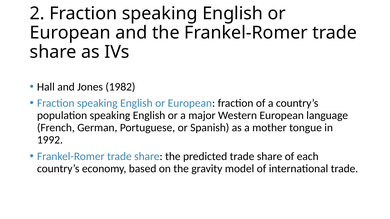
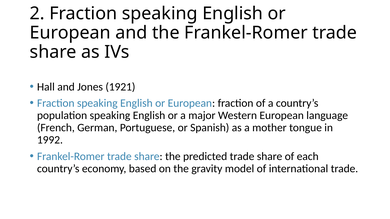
1982: 1982 -> 1921
